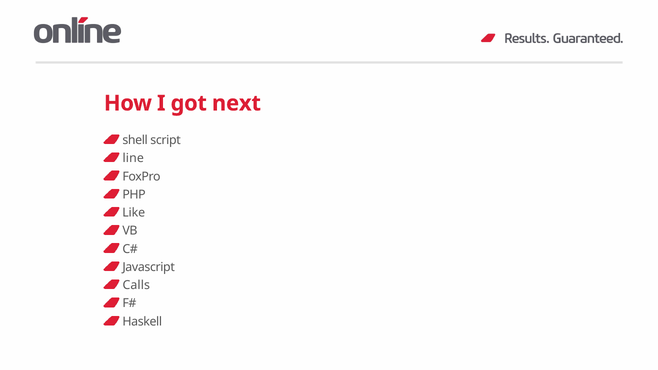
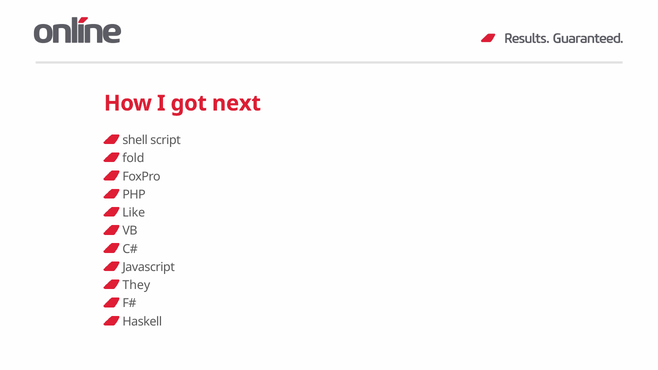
line: line -> fold
Calls: Calls -> They
